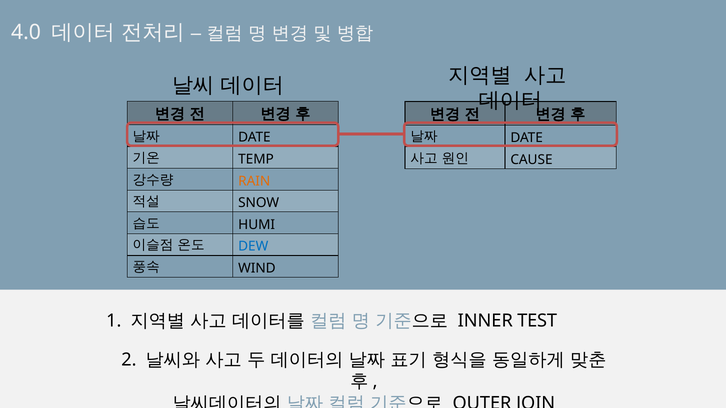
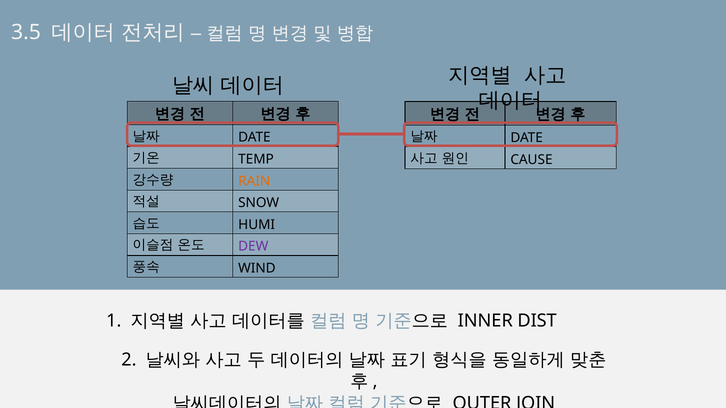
4.0: 4.0 -> 3.5
DEW colour: blue -> purple
TEST: TEST -> DIST
